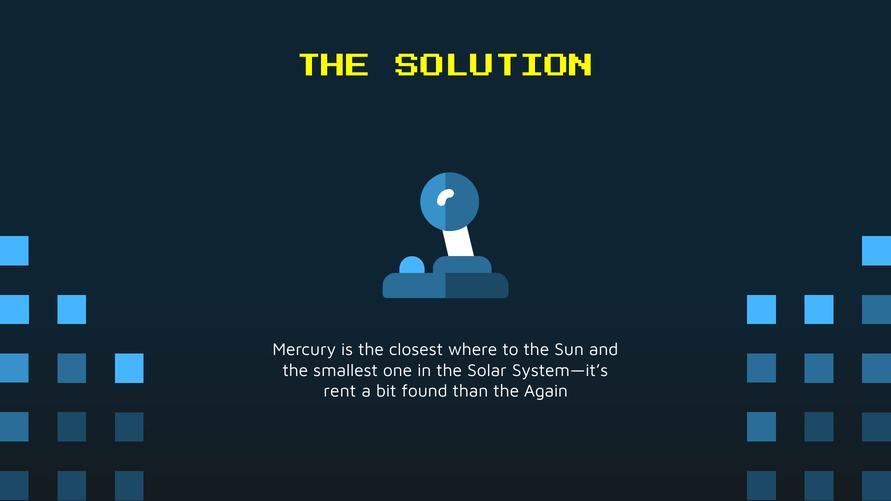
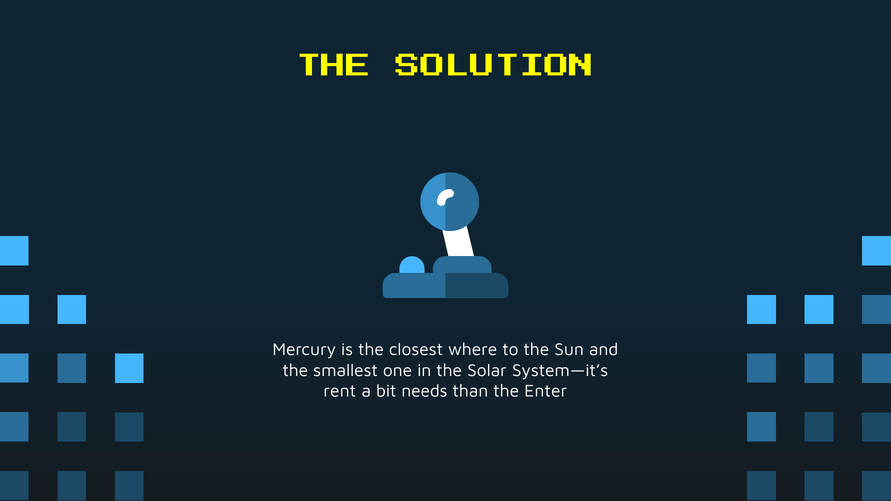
found: found -> needs
Again: Again -> Enter
